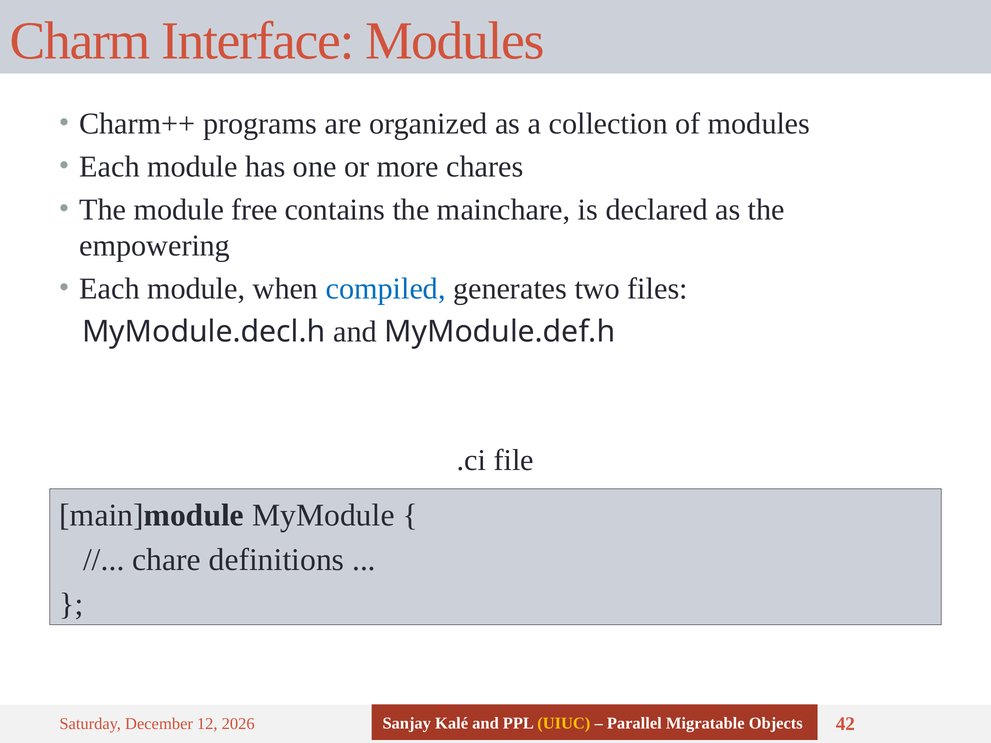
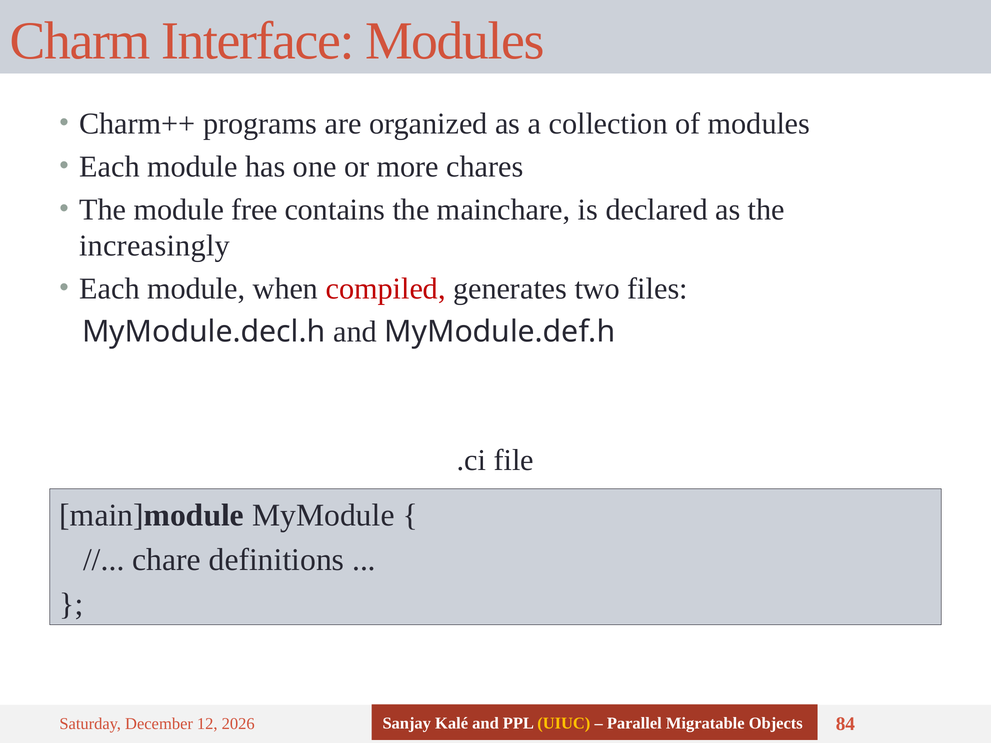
empowering: empowering -> increasingly
compiled colour: blue -> red
42: 42 -> 84
